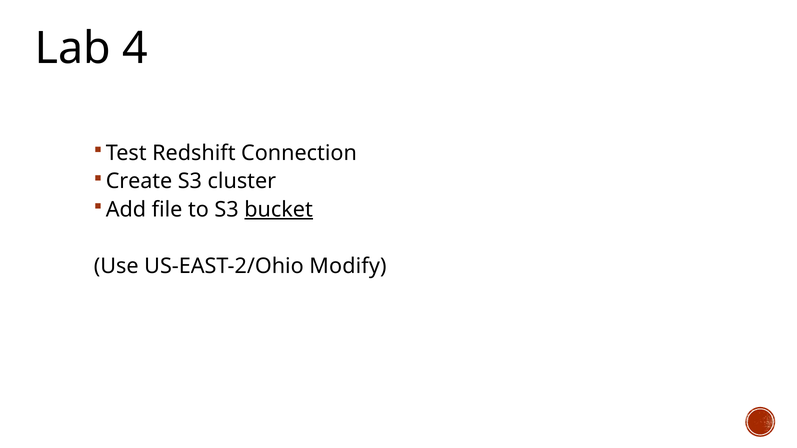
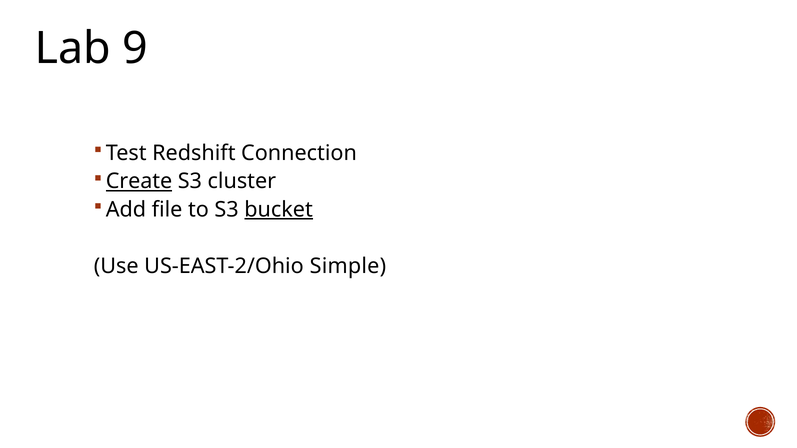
4: 4 -> 9
Create underline: none -> present
Modify: Modify -> Simple
